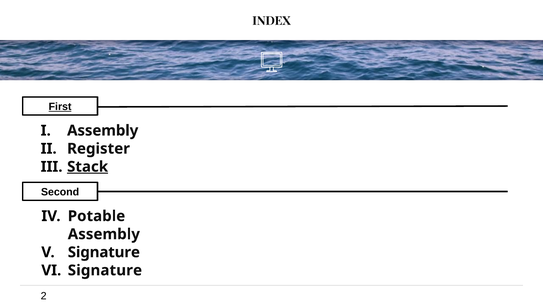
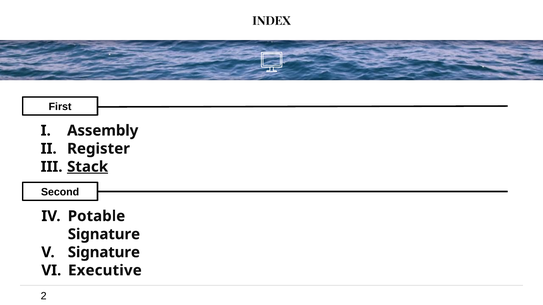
First underline: present -> none
Assembly at (104, 235): Assembly -> Signature
Signature at (105, 271): Signature -> Executive
